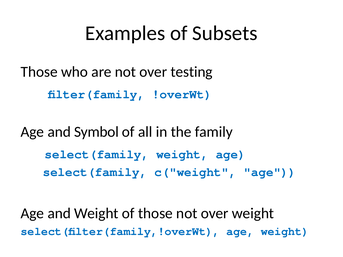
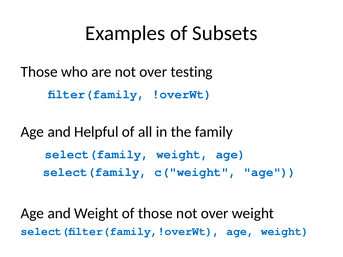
Symbol: Symbol -> Helpful
